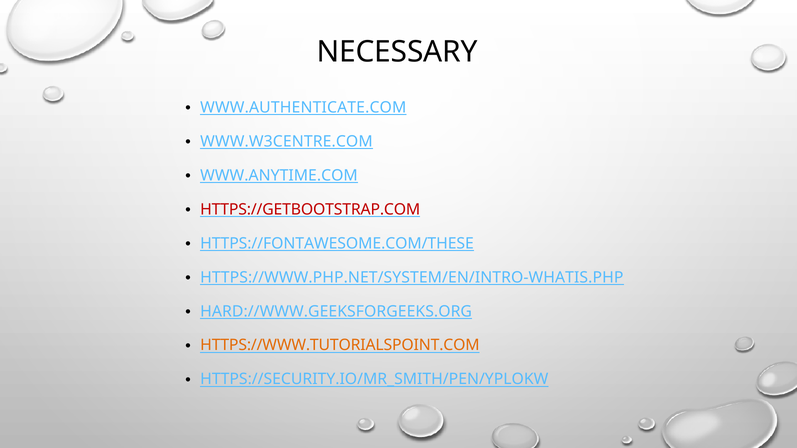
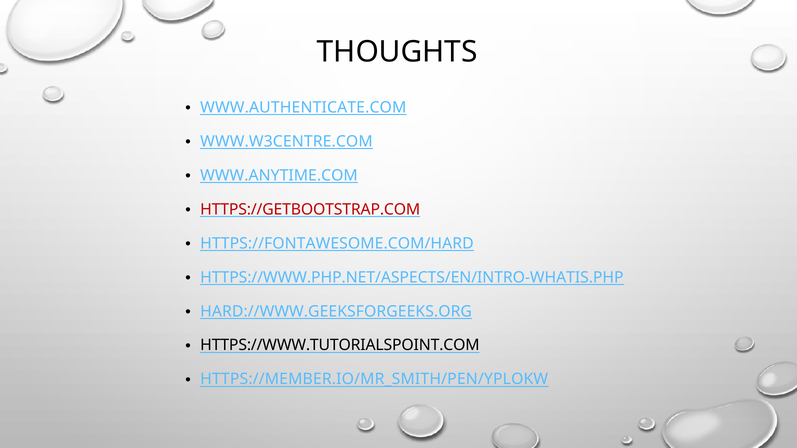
NECESSARY: NECESSARY -> THOUGHTS
HTTPS://FONTAWESOME.COM/THESE: HTTPS://FONTAWESOME.COM/THESE -> HTTPS://FONTAWESOME.COM/HARD
HTTPS://WWW.PHP.NET/SYSTEM/EN/INTRO-WHATIS.PHP: HTTPS://WWW.PHP.NET/SYSTEM/EN/INTRO-WHATIS.PHP -> HTTPS://WWW.PHP.NET/ASPECTS/EN/INTRO-WHATIS.PHP
HTTPS://WWW.TUTORIALSPOINT.COM colour: orange -> black
HTTPS://SECURITY.IO/MR_SMITH/PEN/YPLOKW: HTTPS://SECURITY.IO/MR_SMITH/PEN/YPLOKW -> HTTPS://MEMBER.IO/MR_SMITH/PEN/YPLOKW
